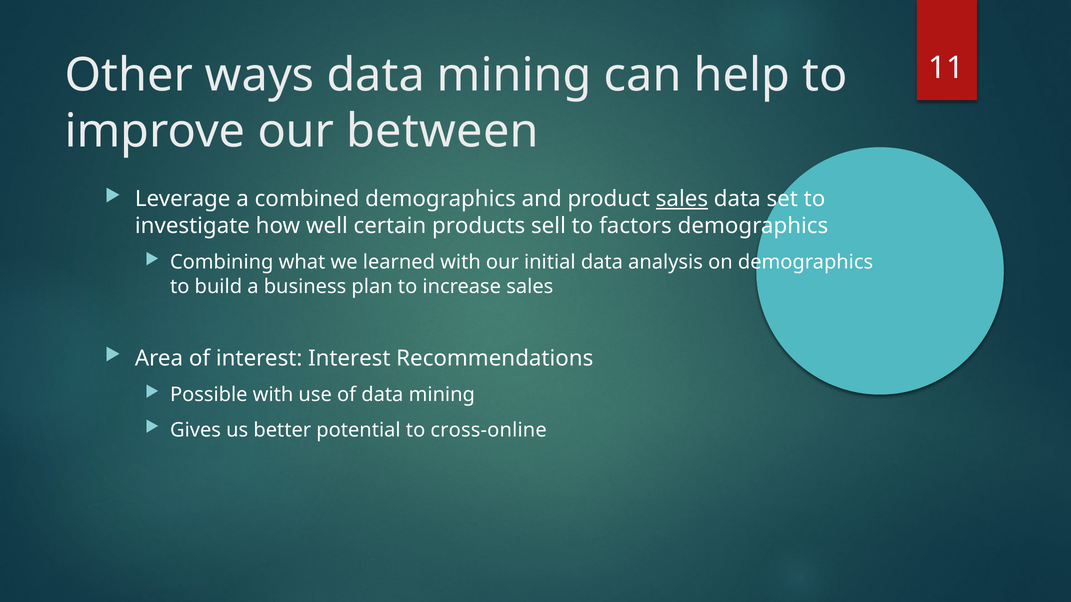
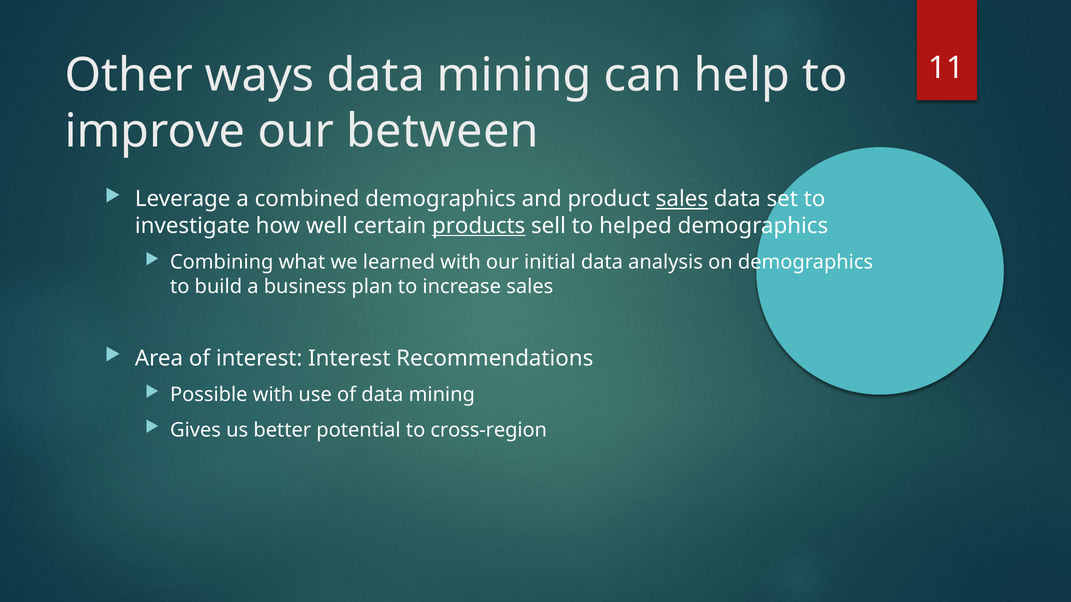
products underline: none -> present
factors: factors -> helped
cross-online: cross-online -> cross-region
